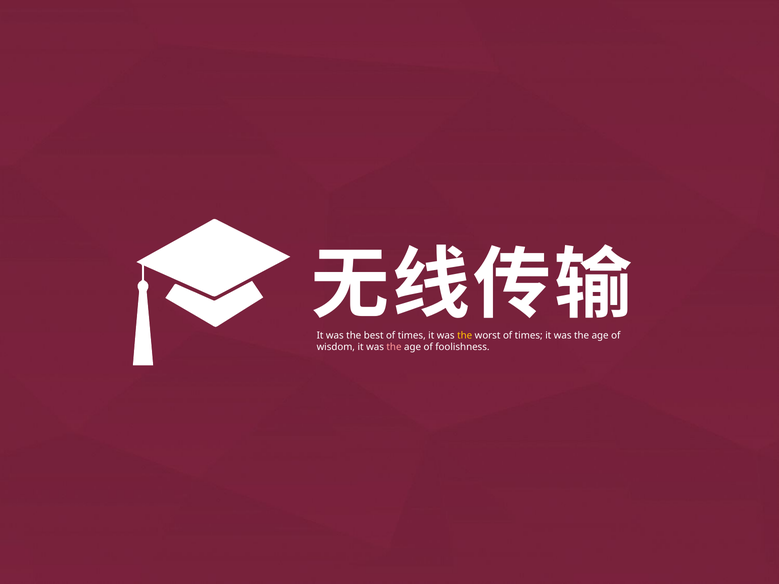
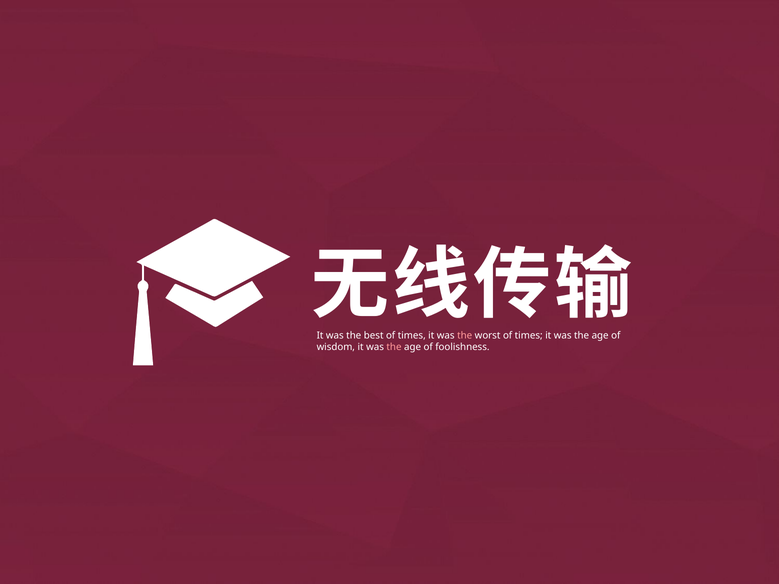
the at (465, 336) colour: yellow -> pink
